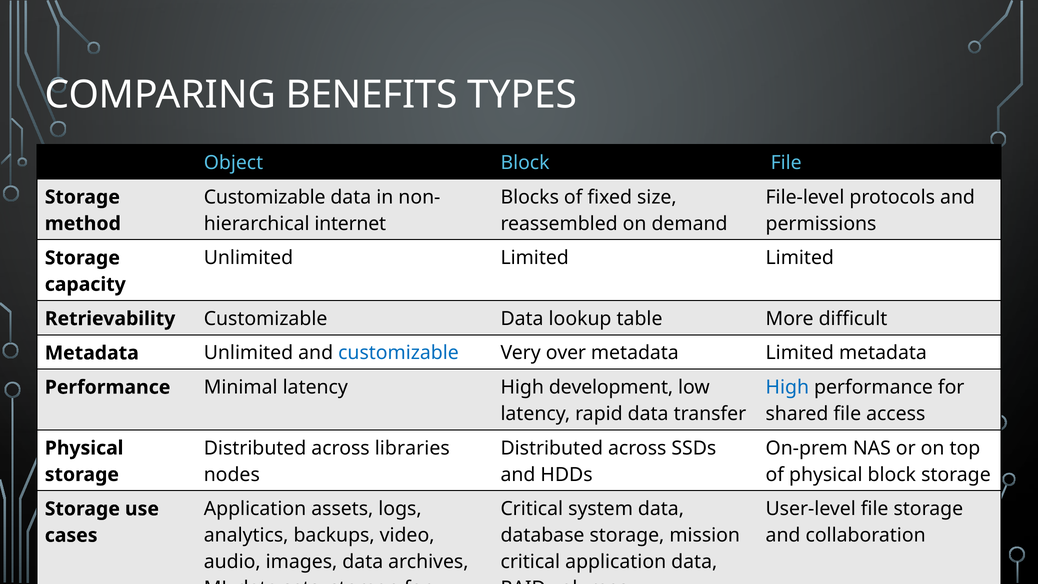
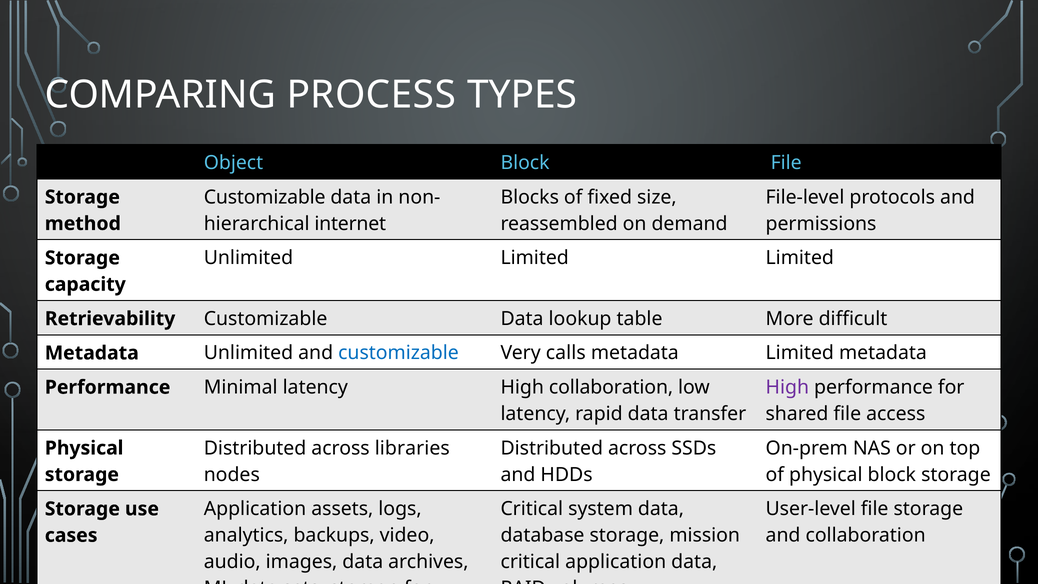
BENEFITS: BENEFITS -> PROCESS
over: over -> calls
High at (787, 387) colour: blue -> purple
High development: development -> collaboration
